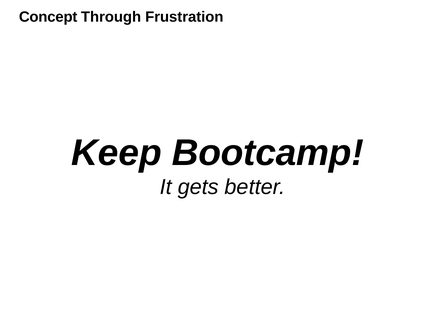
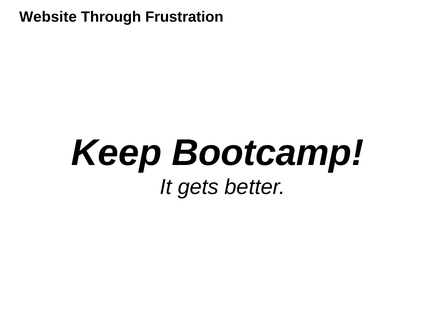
Concept: Concept -> Website
